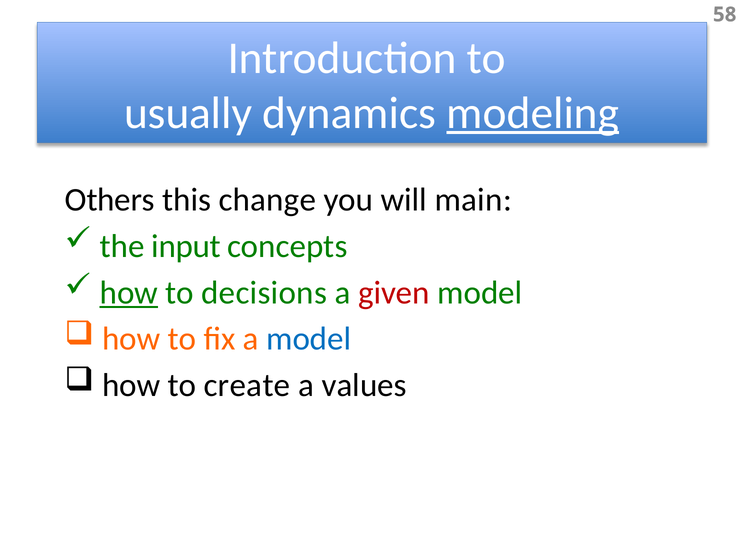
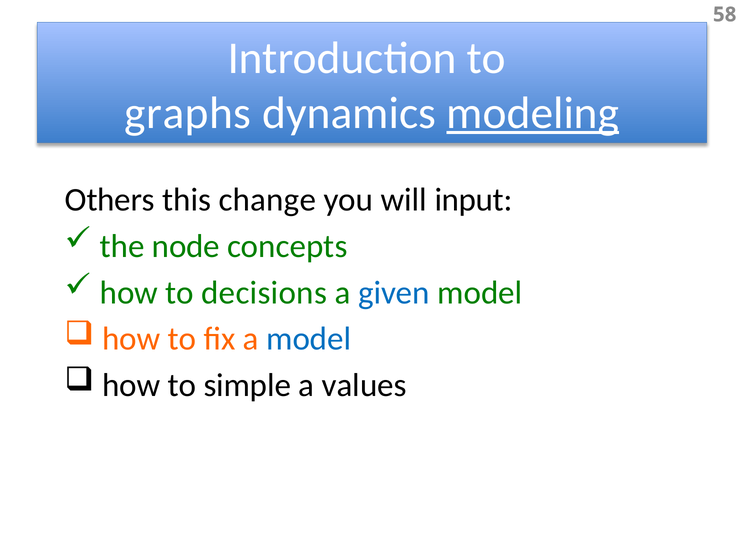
usually: usually -> graphs
main: main -> input
input: input -> node
how at (129, 293) underline: present -> none
given colour: red -> blue
create: create -> simple
